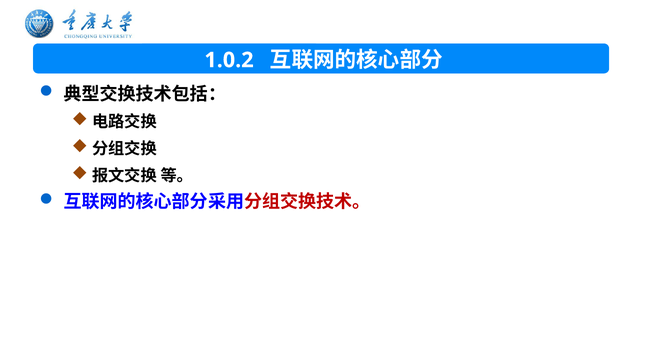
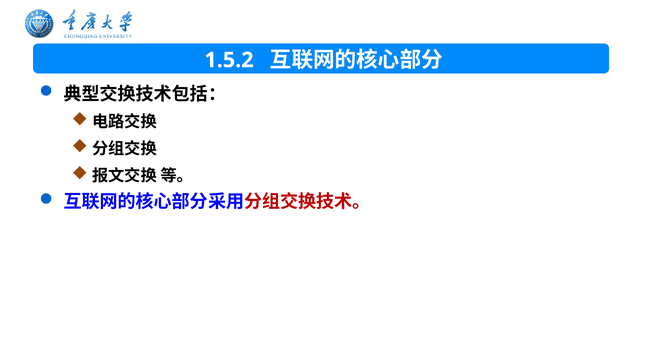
1.0.2: 1.0.2 -> 1.5.2
